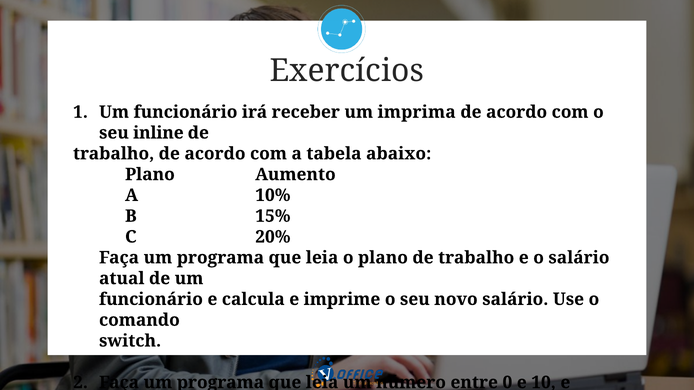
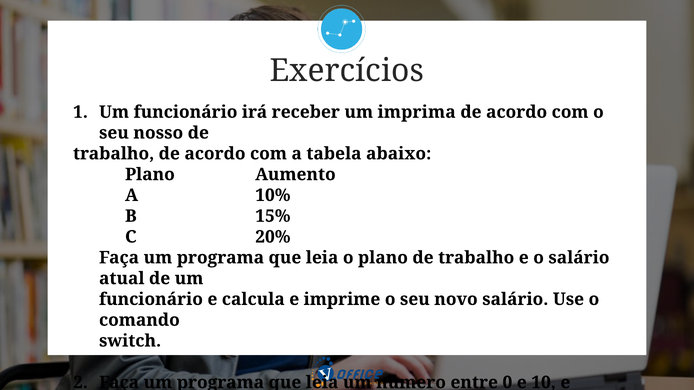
inline: inline -> nosso
